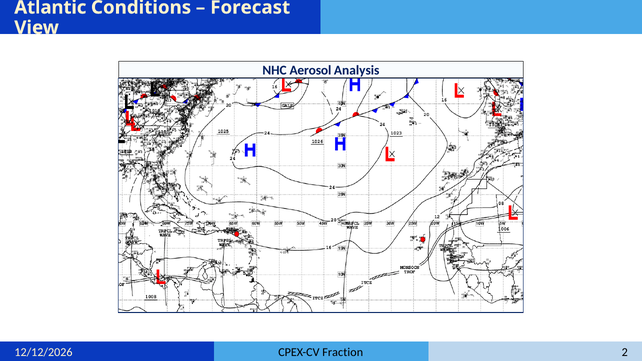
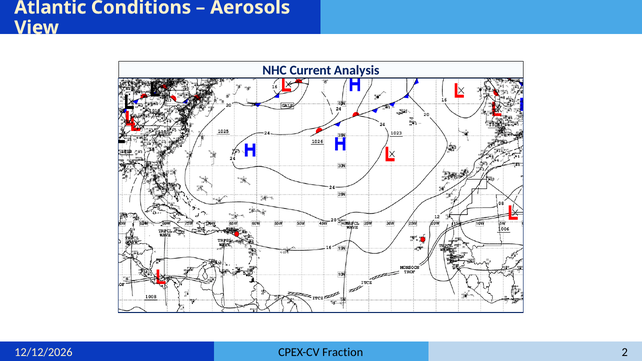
Forecast: Forecast -> Aerosols
Aerosol: Aerosol -> Current
